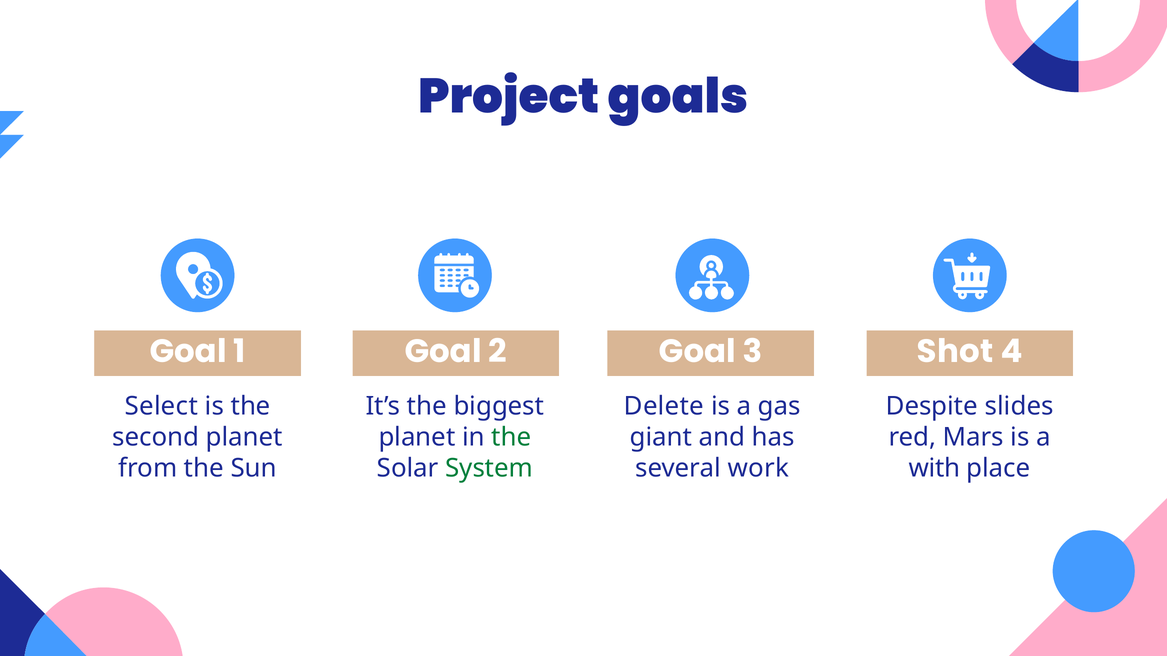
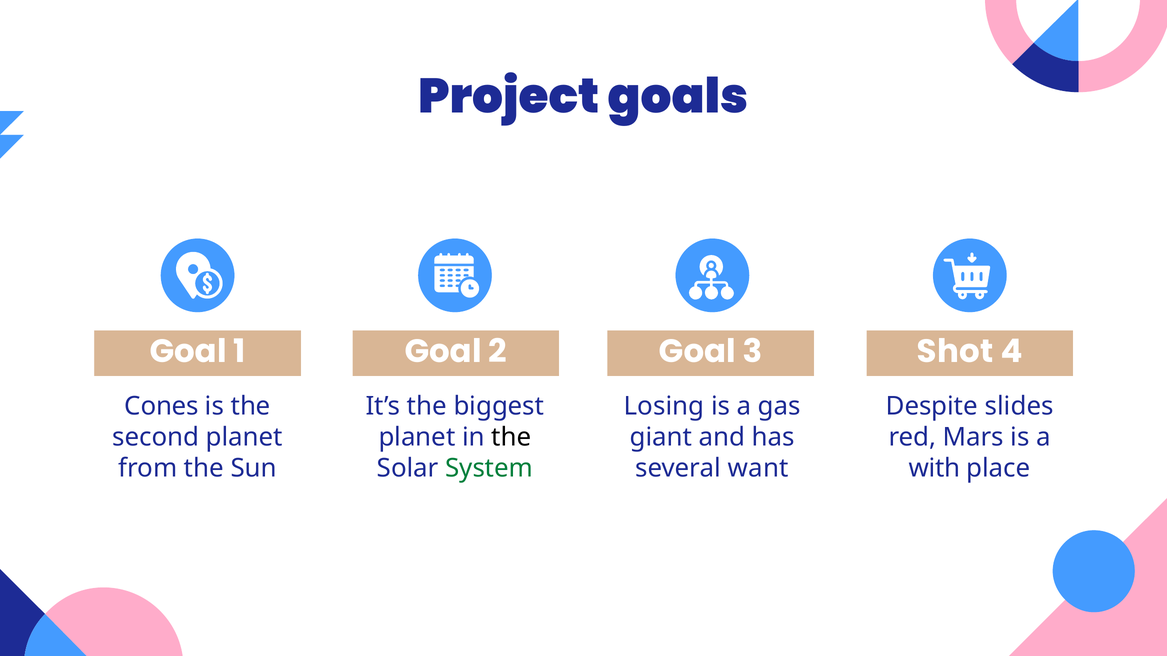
Select: Select -> Cones
Delete: Delete -> Losing
the at (511, 437) colour: green -> black
work: work -> want
